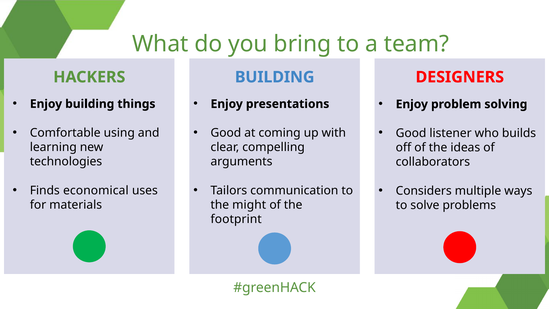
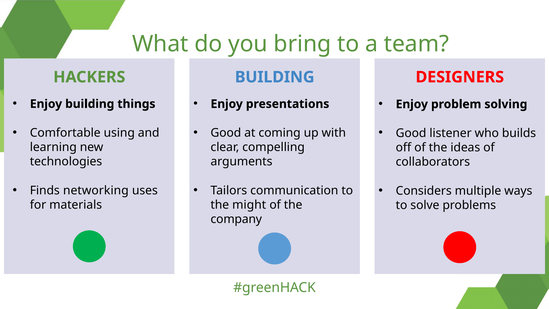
economical: economical -> networking
footprint: footprint -> company
